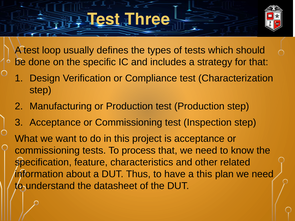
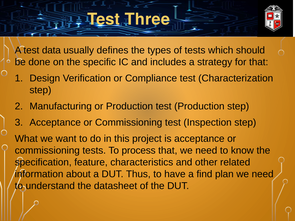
loop: loop -> data
a this: this -> find
